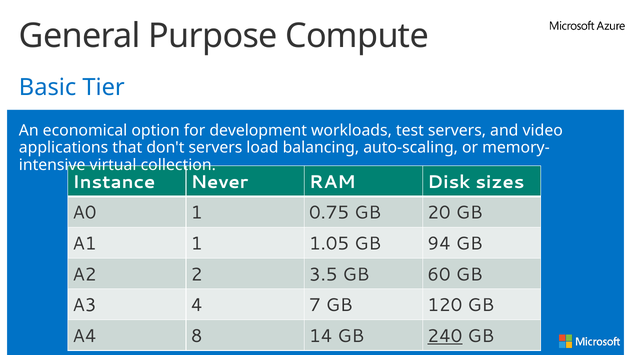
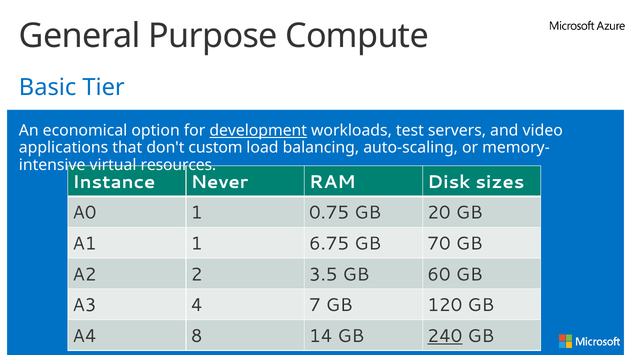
development underline: none -> present
don't servers: servers -> custom
collection: collection -> resources
1.05: 1.05 -> 6.75
94: 94 -> 70
